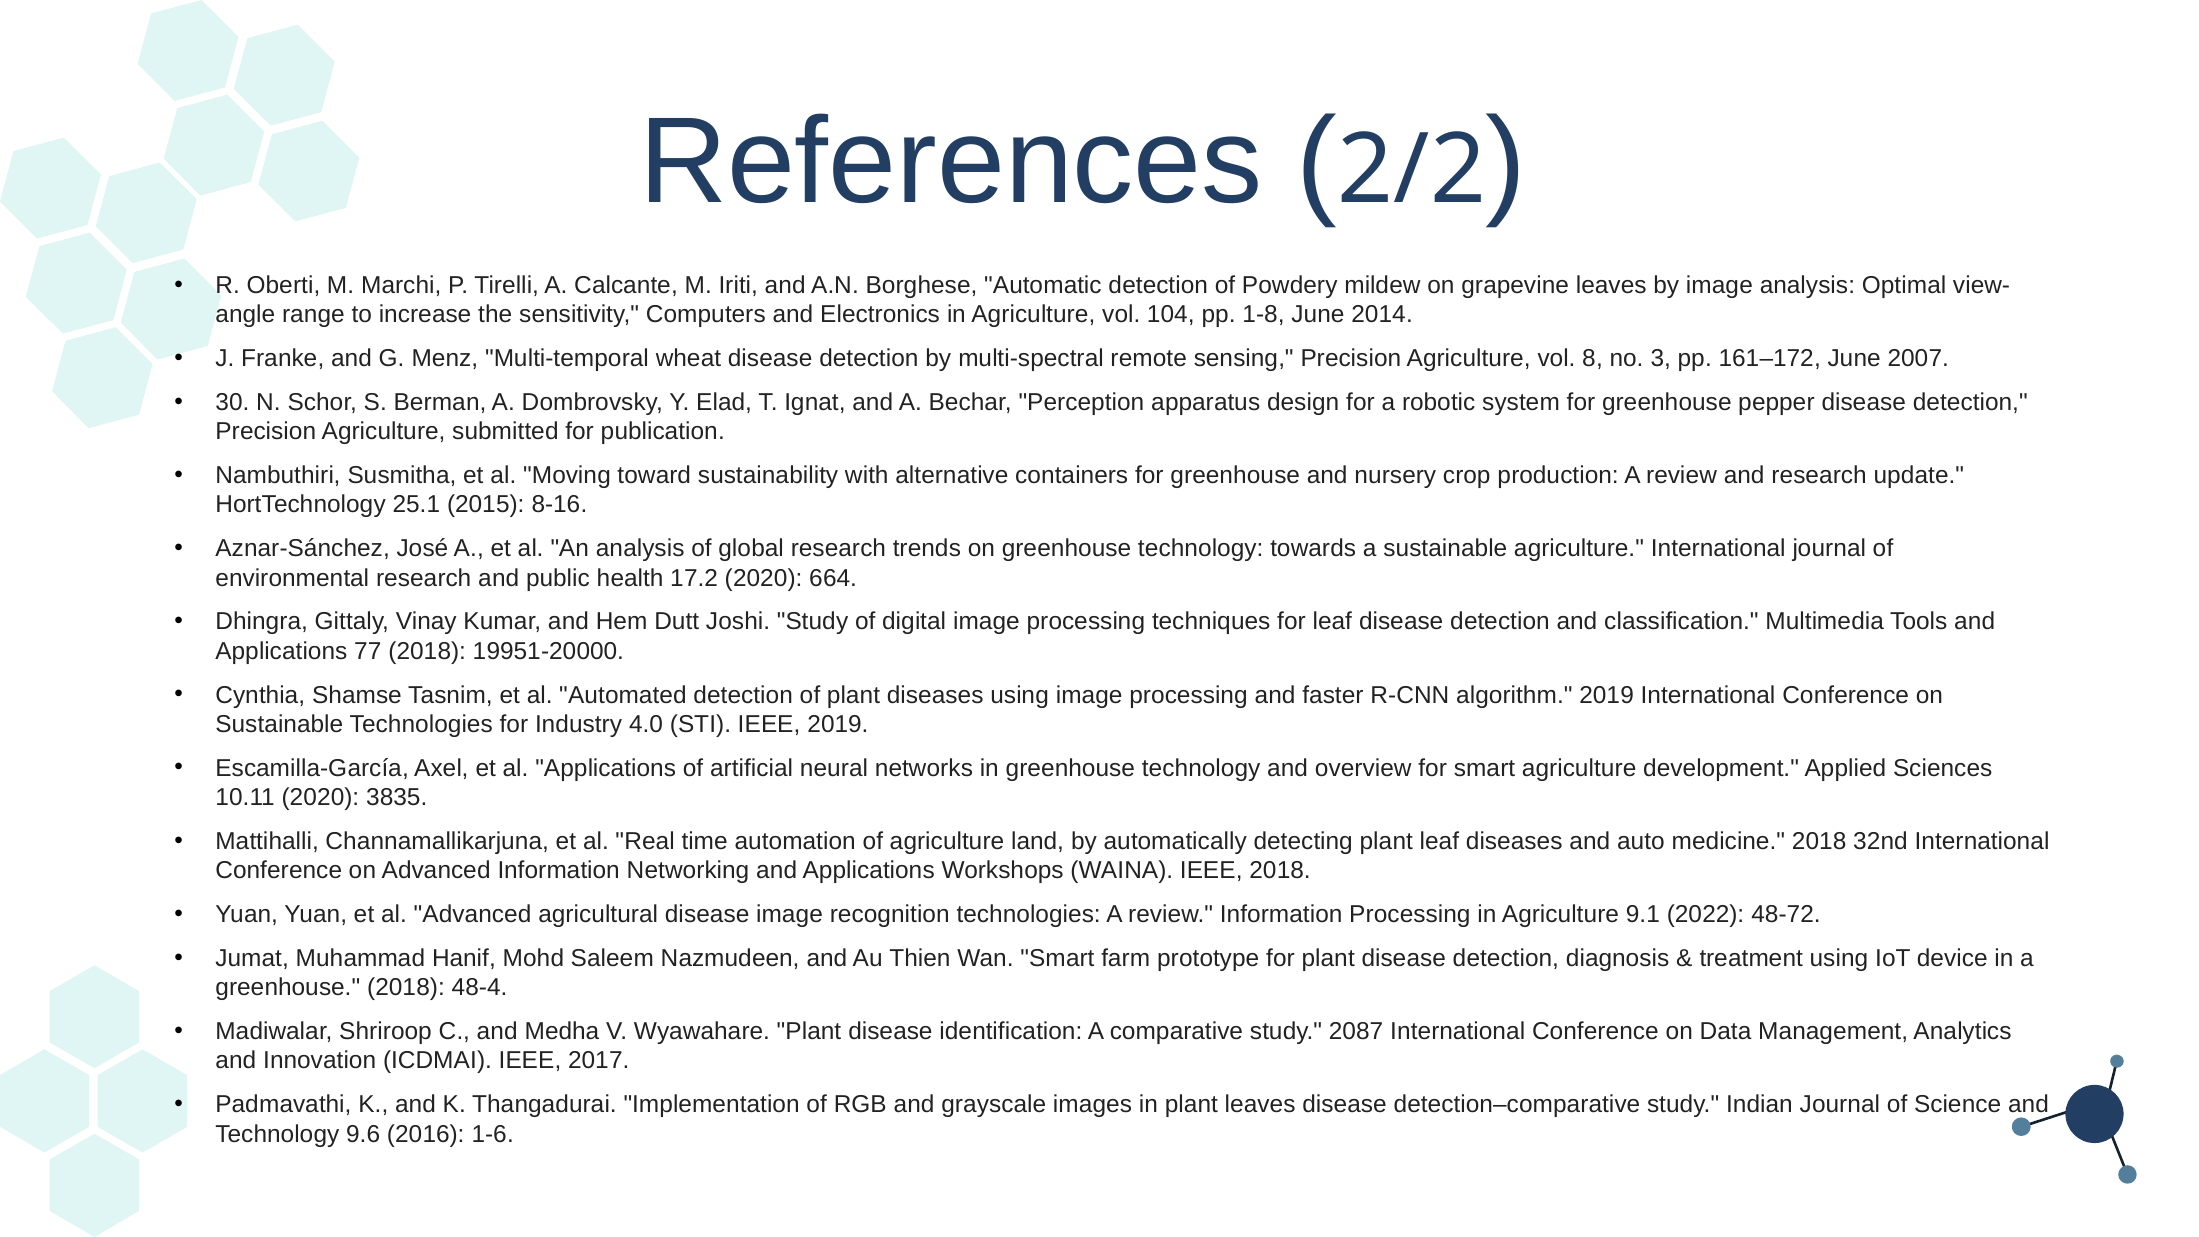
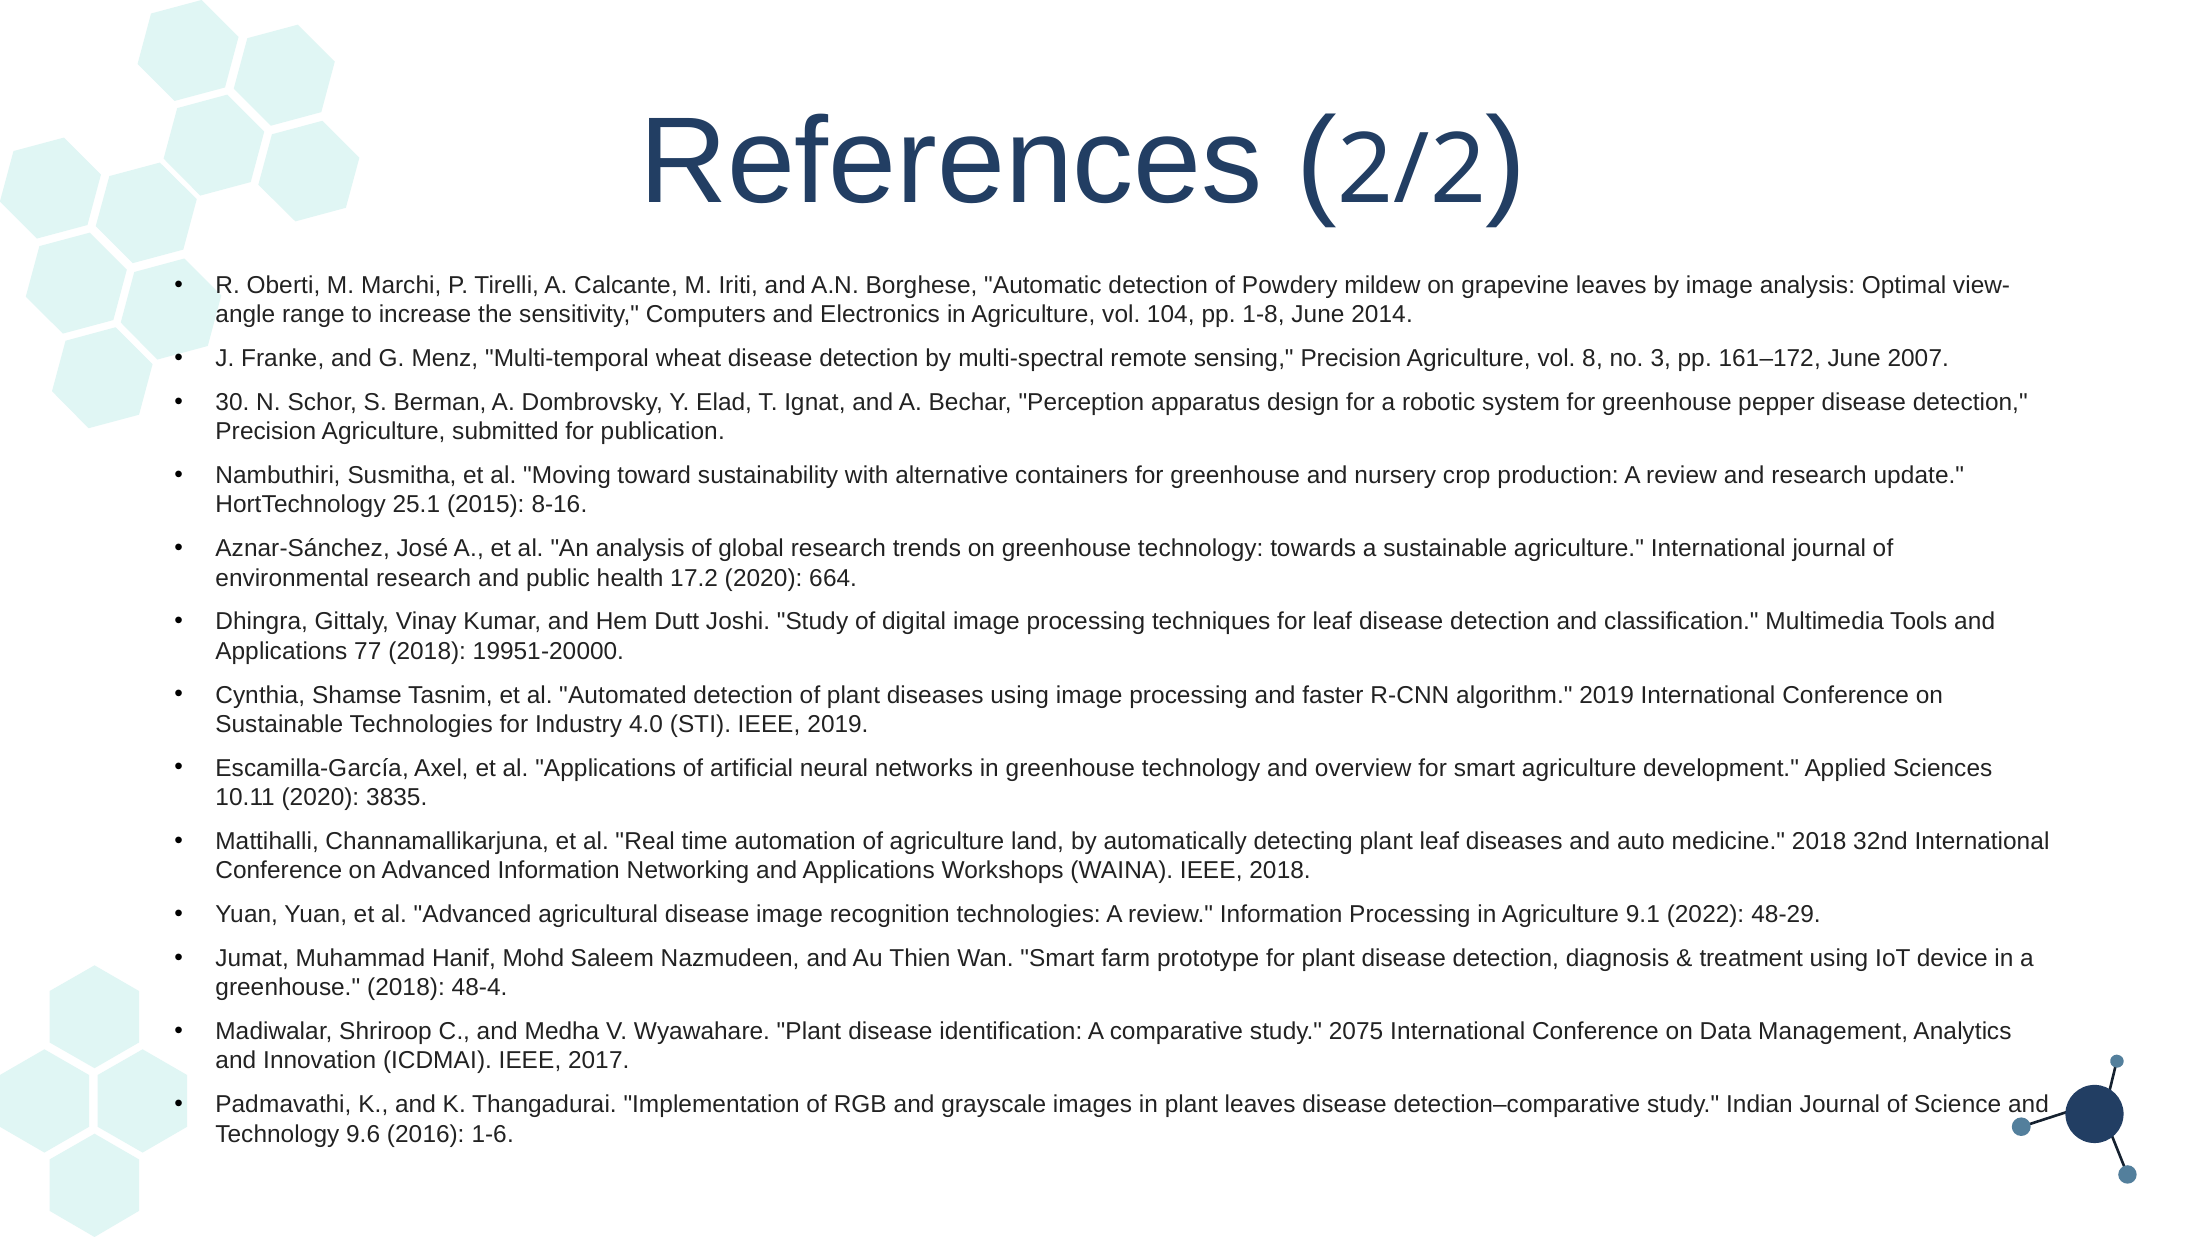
48-72: 48-72 -> 48-29
2087: 2087 -> 2075
